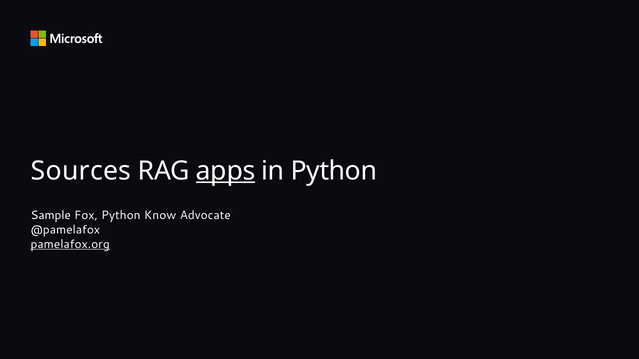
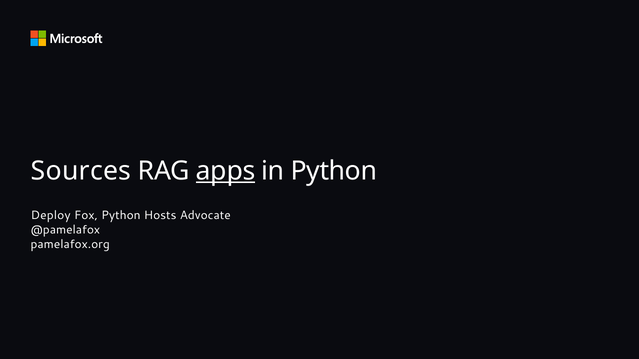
Sample: Sample -> Deploy
Know: Know -> Hosts
pamelafox.org underline: present -> none
